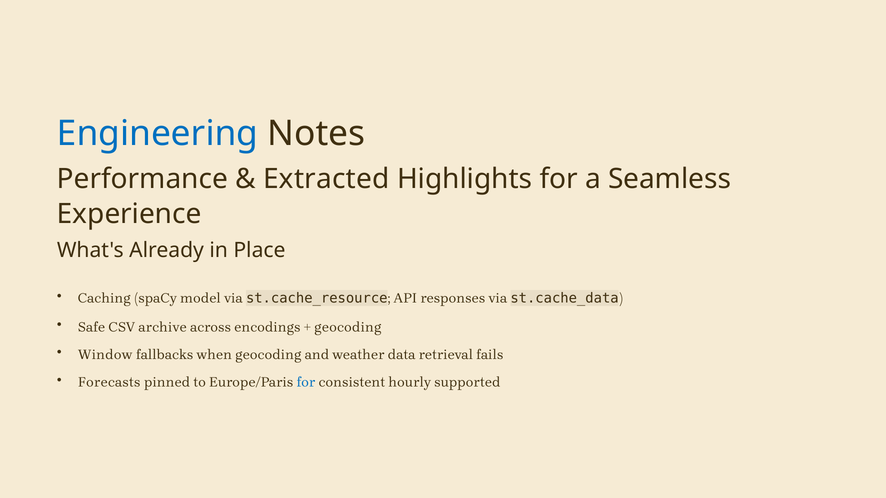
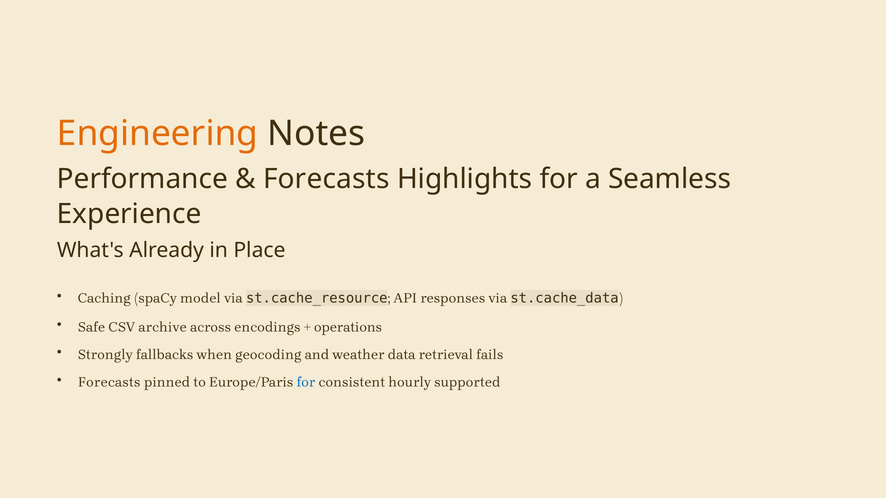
Engineering colour: blue -> orange
Extracted at (326, 179): Extracted -> Forecasts
geocoding at (348, 327): geocoding -> operations
Window: Window -> Strongly
